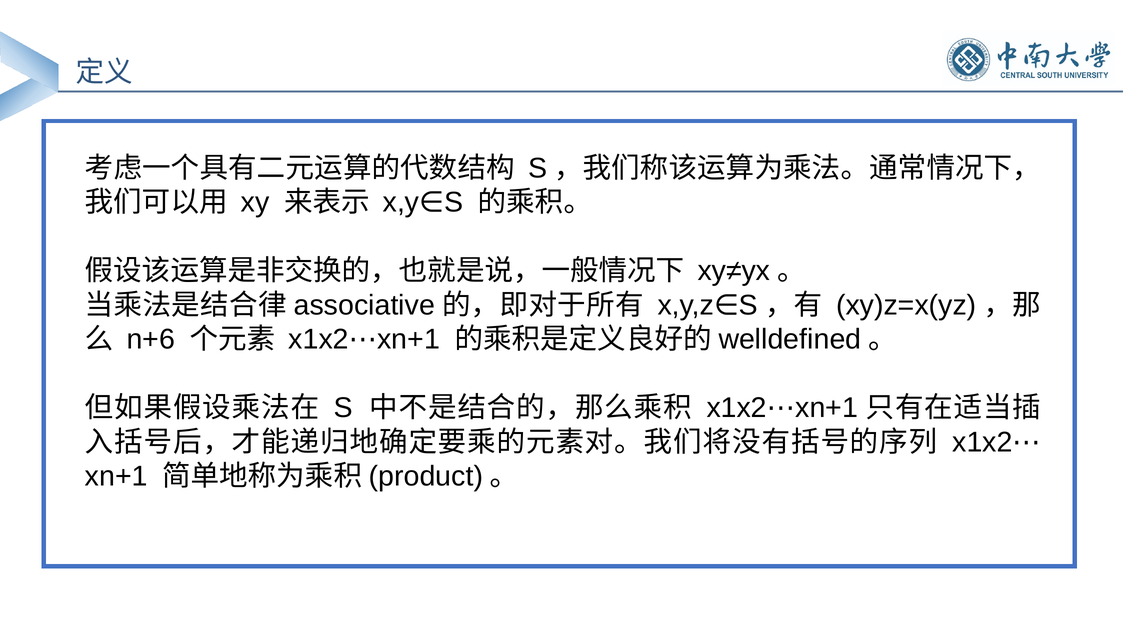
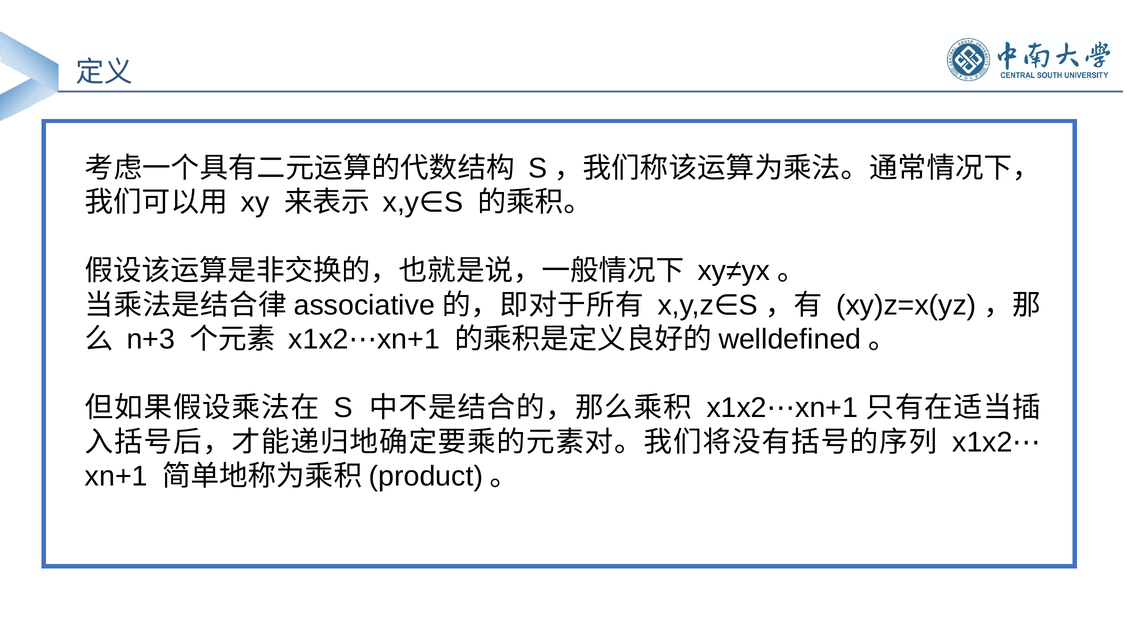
n+6: n+6 -> n+3
